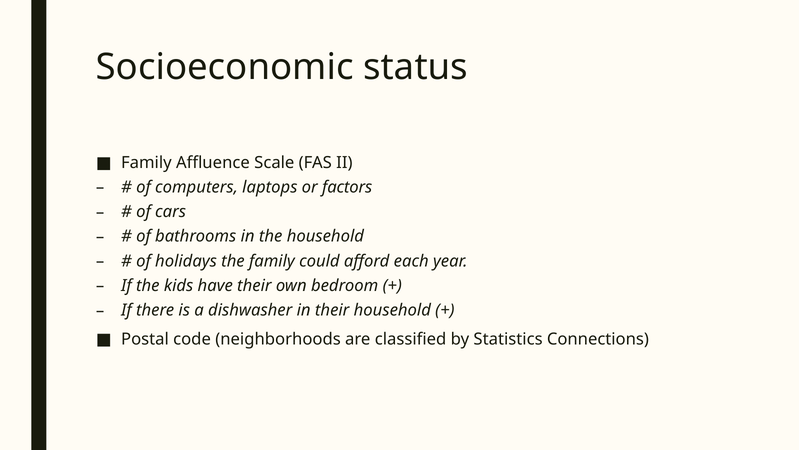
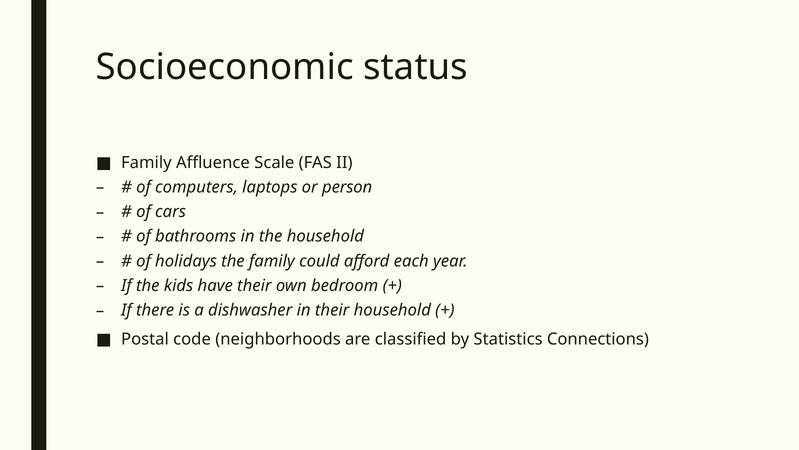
factors: factors -> person
